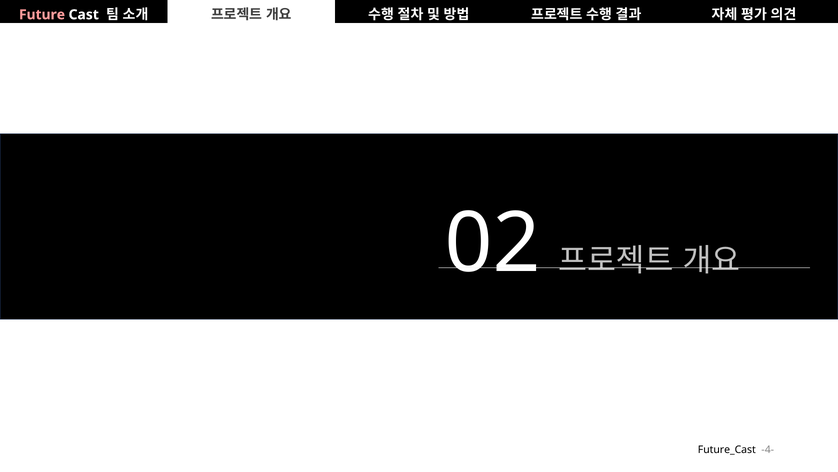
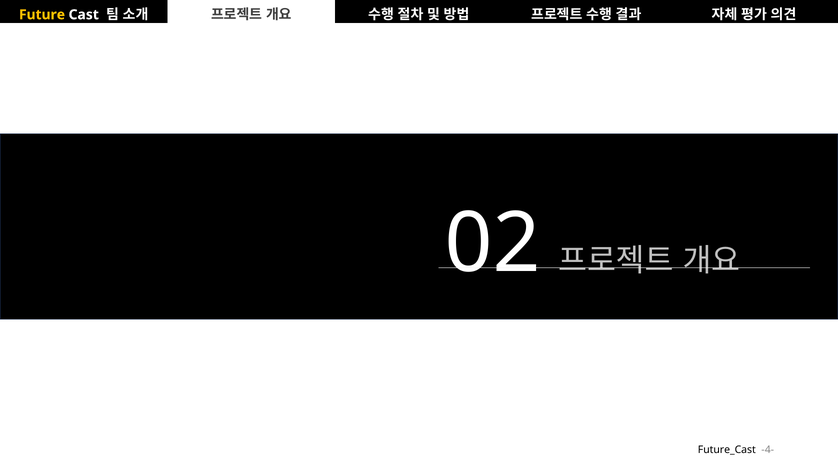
Future colour: pink -> yellow
